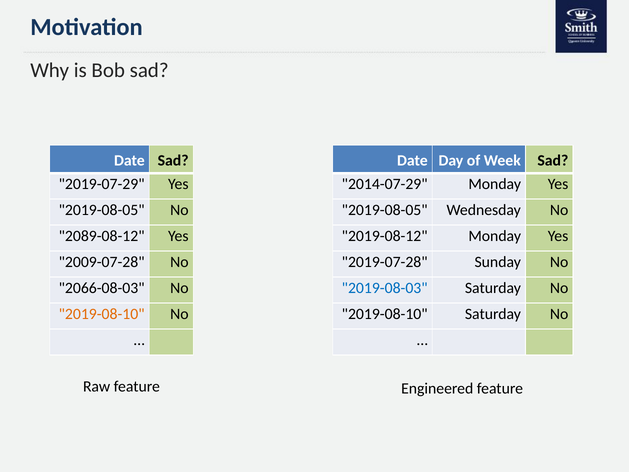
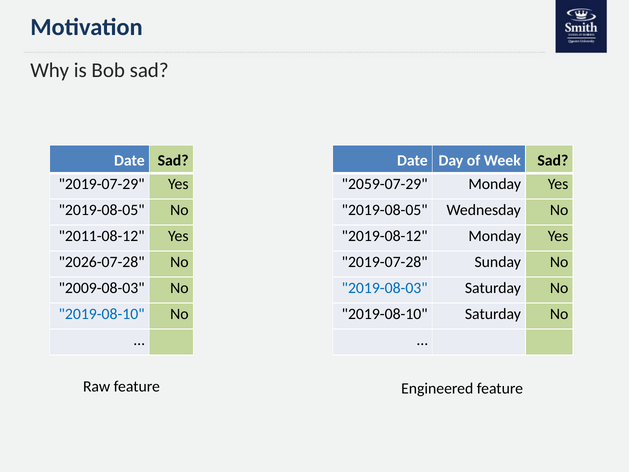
2014-07-29: 2014-07-29 -> 2059-07-29
2089-08-12: 2089-08-12 -> 2011-08-12
2009-07-28: 2009-07-28 -> 2026-07-28
2066-08-03: 2066-08-03 -> 2009-08-03
2019-08-10 at (102, 314) colour: orange -> blue
